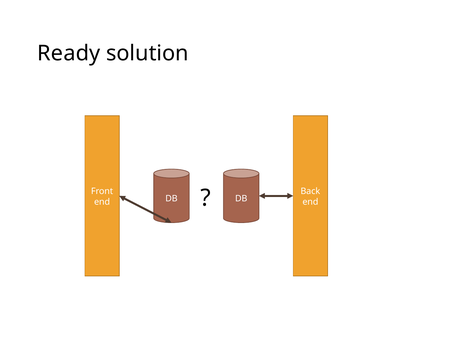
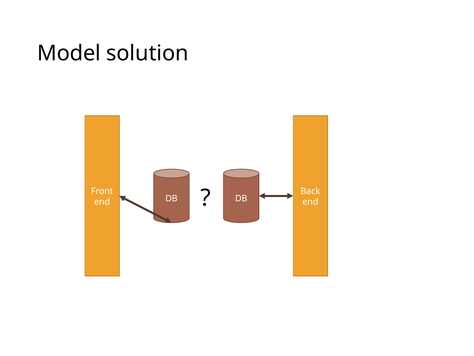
Ready: Ready -> Model
